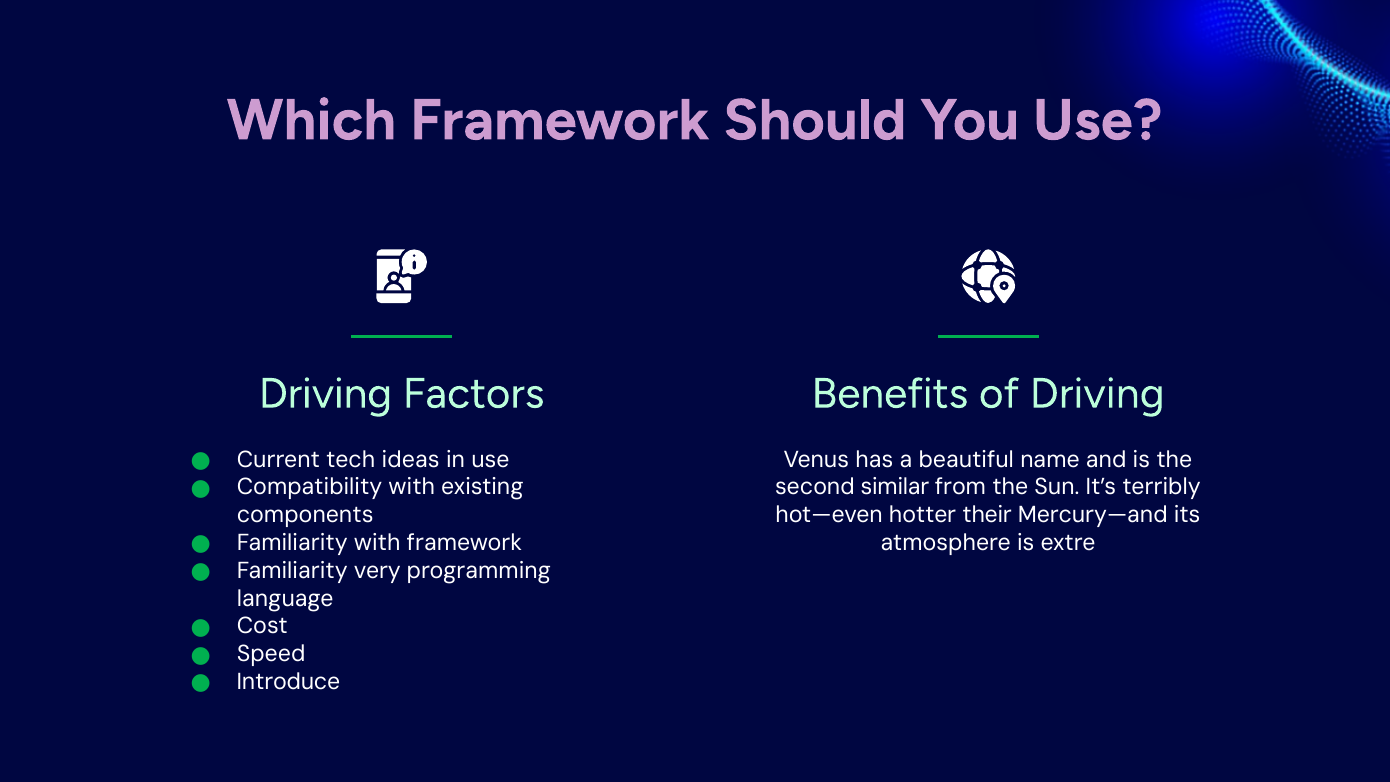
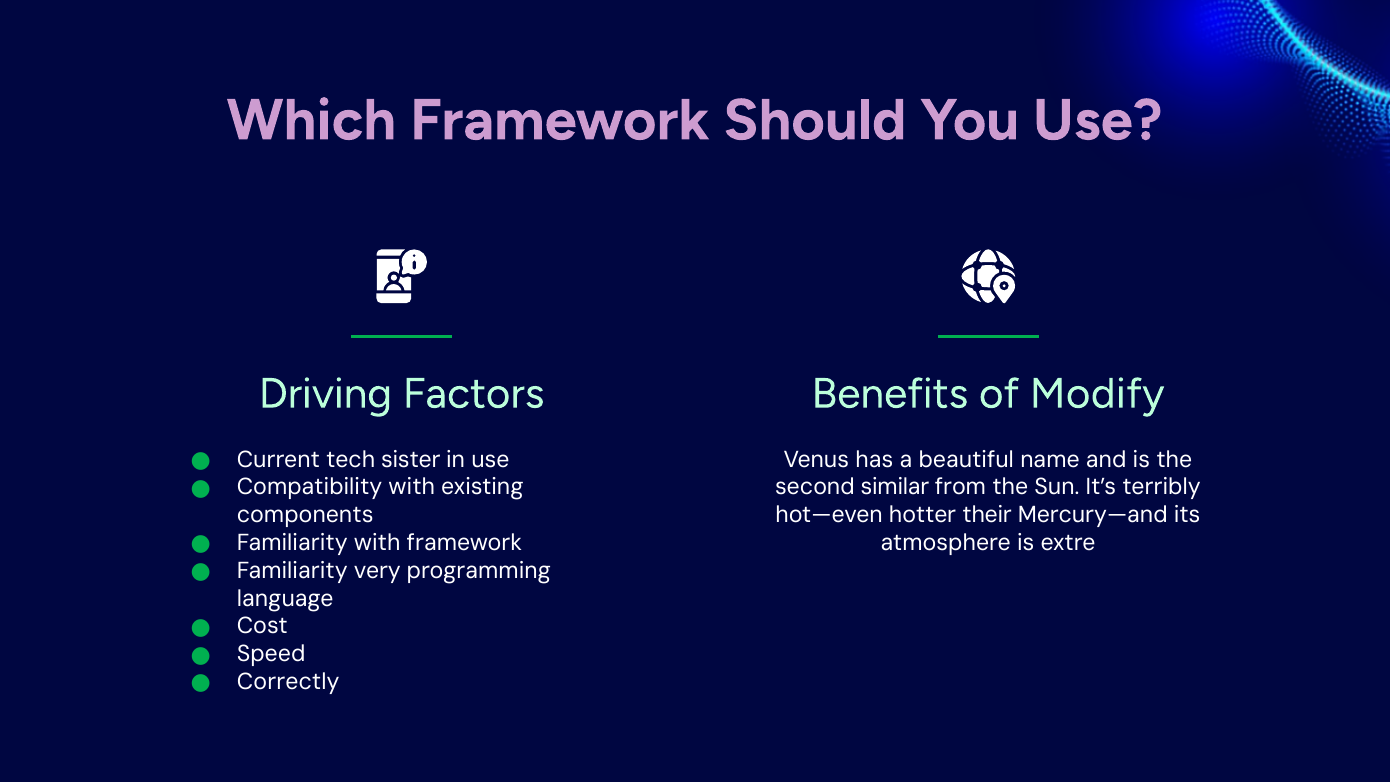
of Driving: Driving -> Modify
ideas: ideas -> sister
Introduce: Introduce -> Correctly
